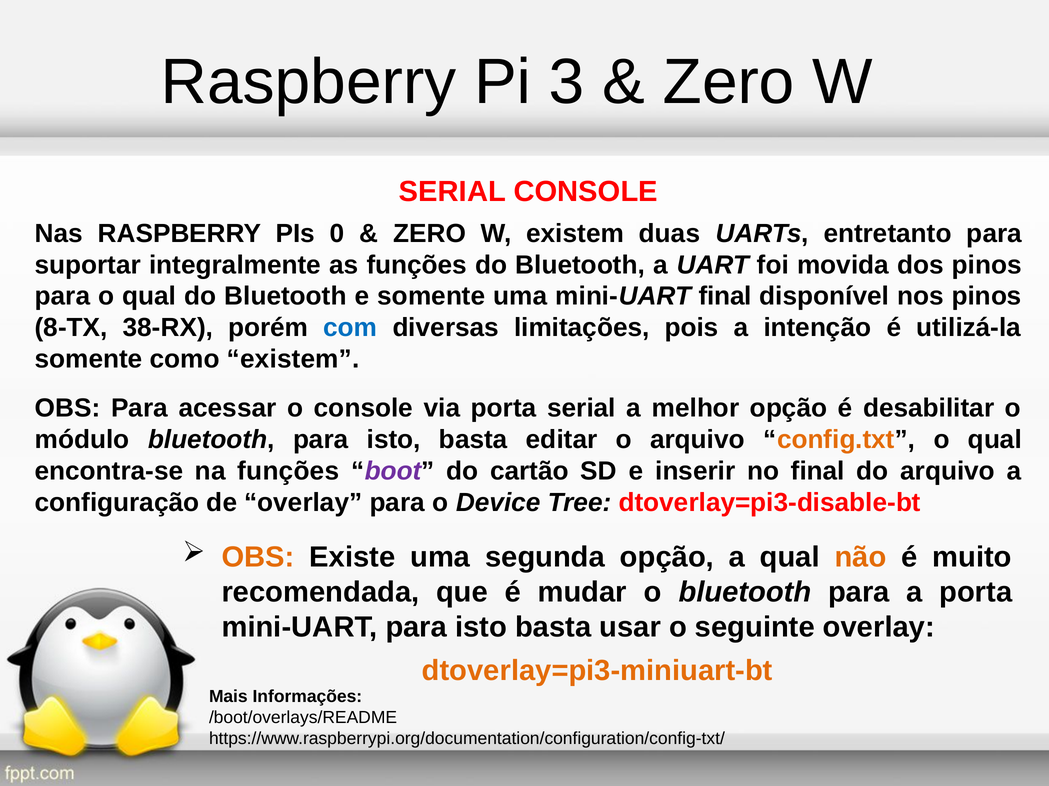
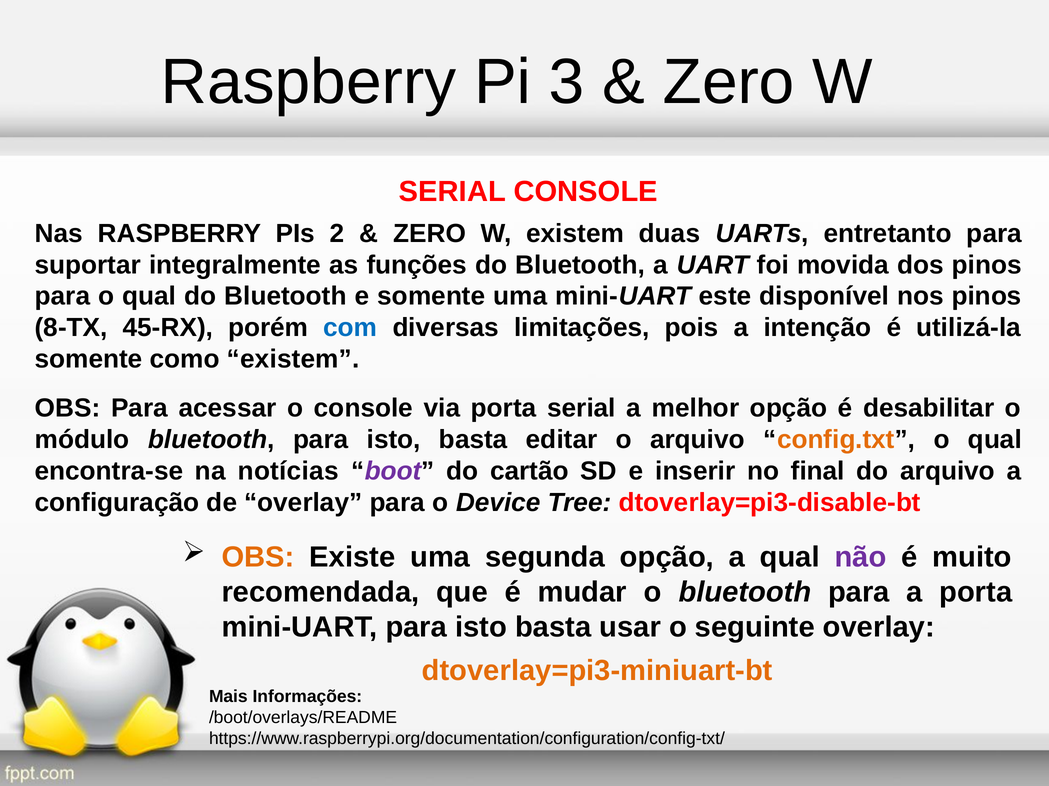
0: 0 -> 2
mini-UART final: final -> este
38-RX: 38-RX -> 45-RX
na funções: funções -> notícias
não colour: orange -> purple
